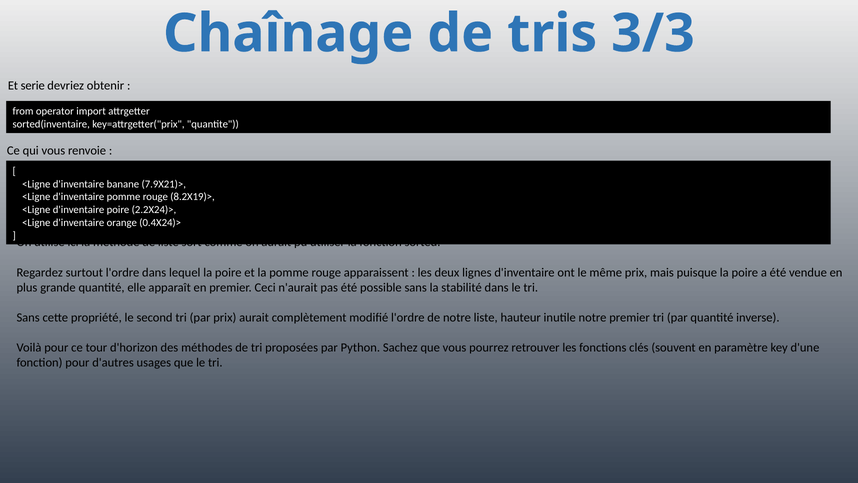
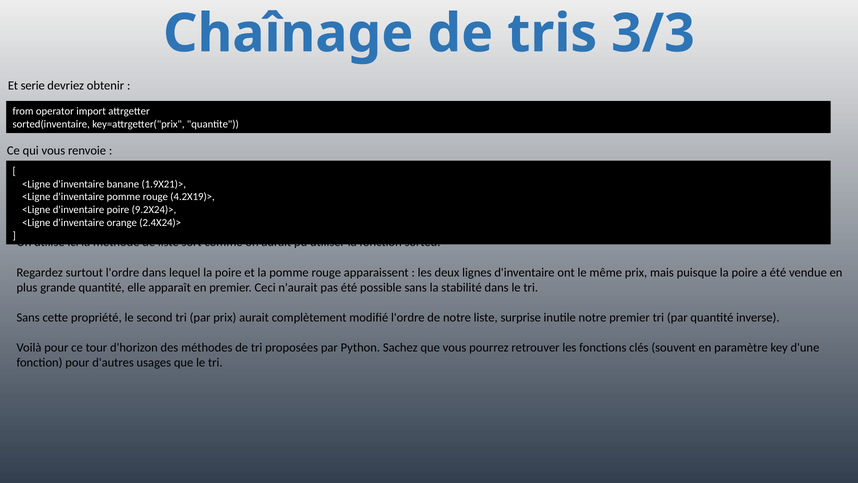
7.9X21)>: 7.9X21)> -> 1.9X21)>
8.2X19)>: 8.2X19)> -> 4.2X19)>
2.2X24)>: 2.2X24)> -> 9.2X24)>
0.4X24)>: 0.4X24)> -> 2.4X24)>
hauteur: hauteur -> surprise
